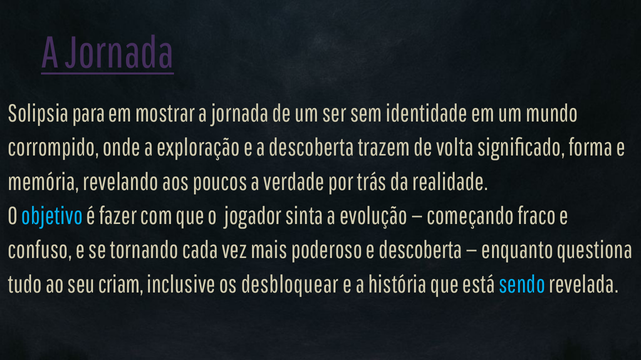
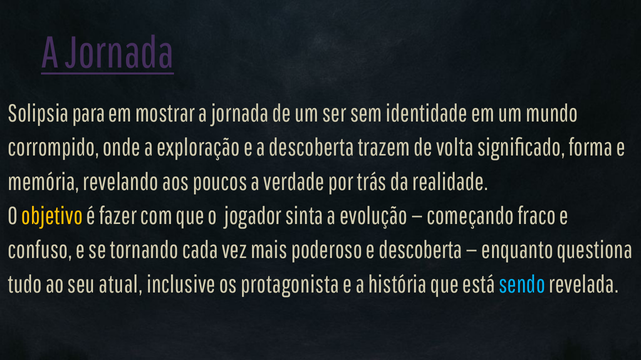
objetivo colour: light blue -> yellow
criam: criam -> atual
desbloquear: desbloquear -> protagonista
